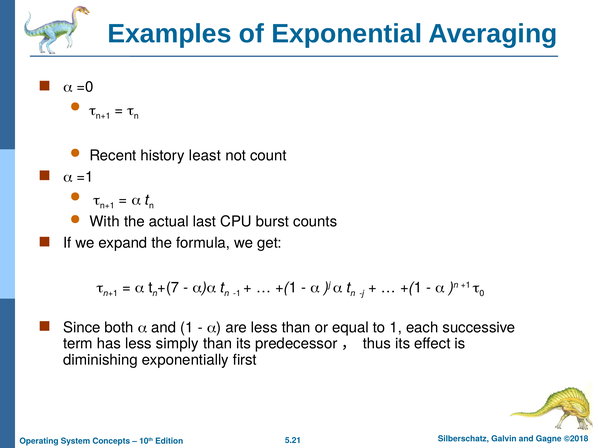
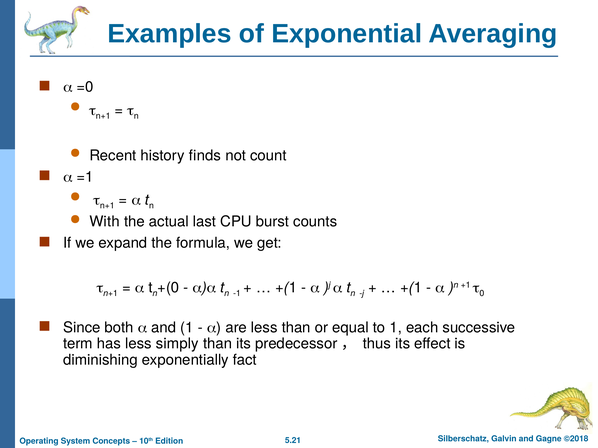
least: least -> finds
+(7: +(7 -> +(0
first: first -> fact
